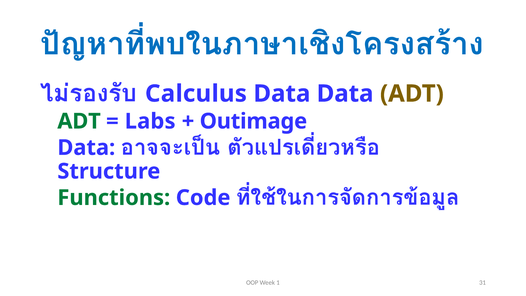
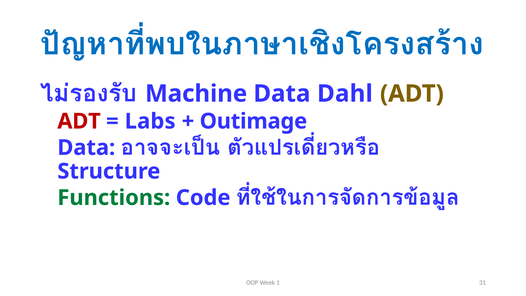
Calculus: Calculus -> Machine
Data Data: Data -> Dahl
ADT at (79, 121) colour: green -> red
